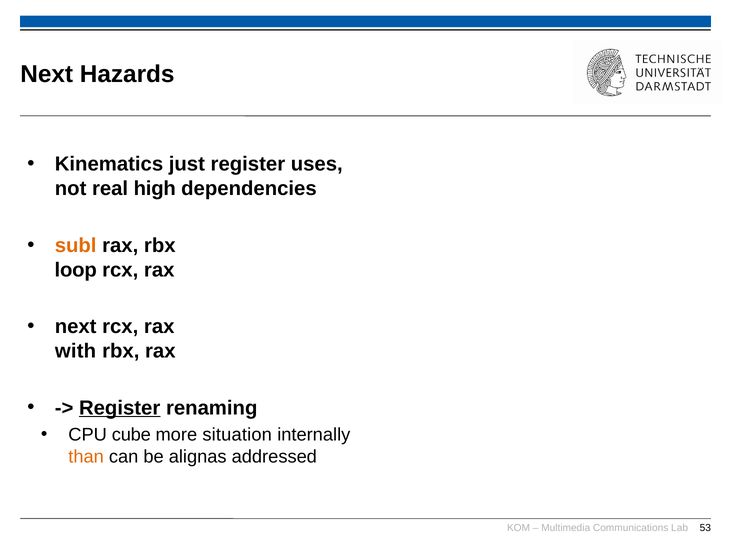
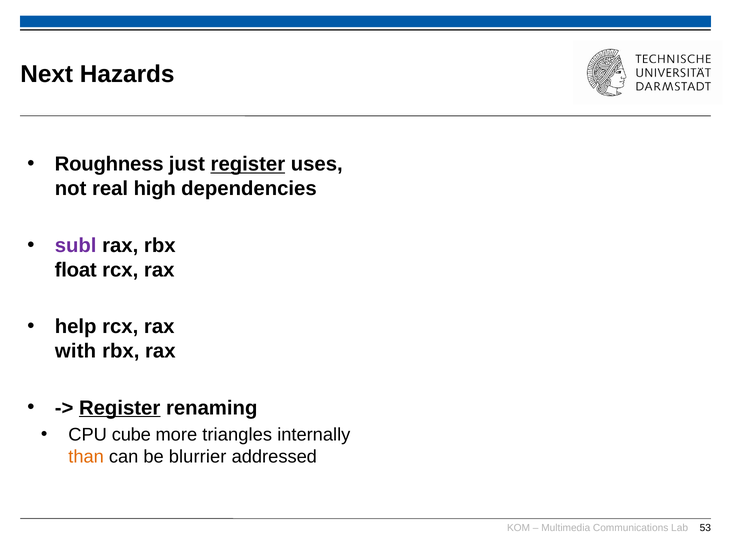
Kinematics: Kinematics -> Roughness
register at (248, 164) underline: none -> present
subl colour: orange -> purple
loop: loop -> float
next at (76, 327): next -> help
situation: situation -> triangles
alignas: alignas -> blurrier
